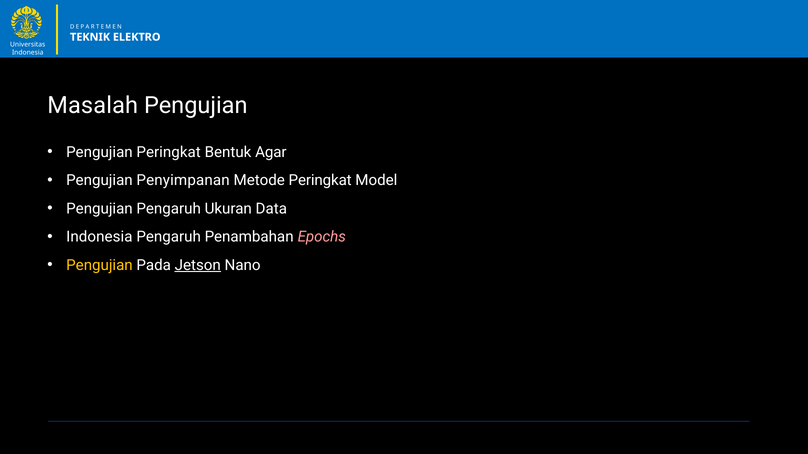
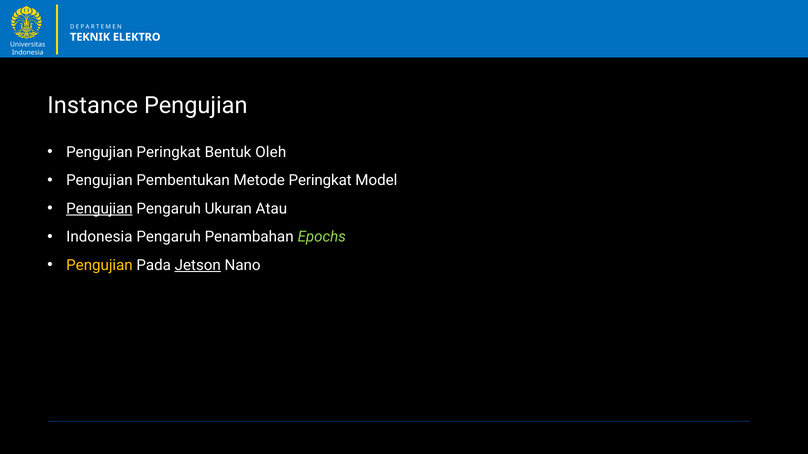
Masalah: Masalah -> Instance
Agar: Agar -> Oleh
Penyimpanan: Penyimpanan -> Pembentukan
Pengujian at (99, 209) underline: none -> present
Data: Data -> Atau
Epochs colour: pink -> light green
